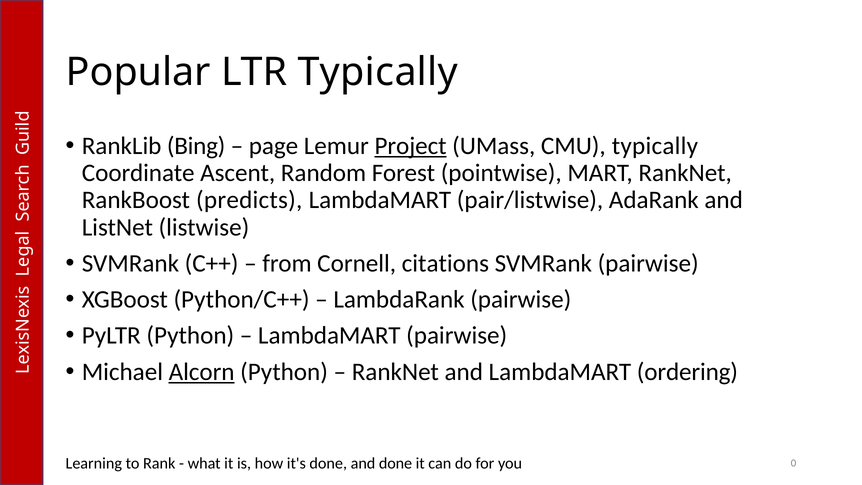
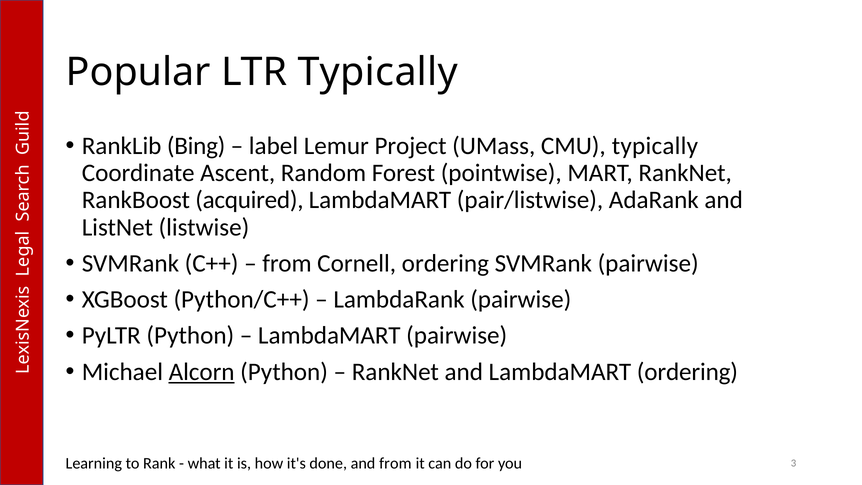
page: page -> label
Project underline: present -> none
predicts: predicts -> acquired
Cornell citations: citations -> ordering
and done: done -> from
0: 0 -> 3
